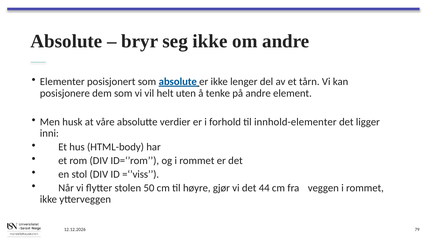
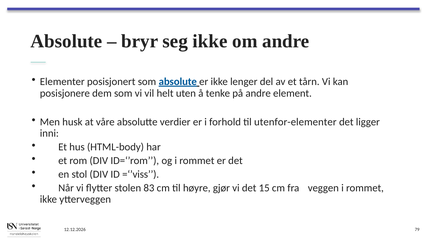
innhold-elementer: innhold-elementer -> utenfor-elementer
50: 50 -> 83
44: 44 -> 15
